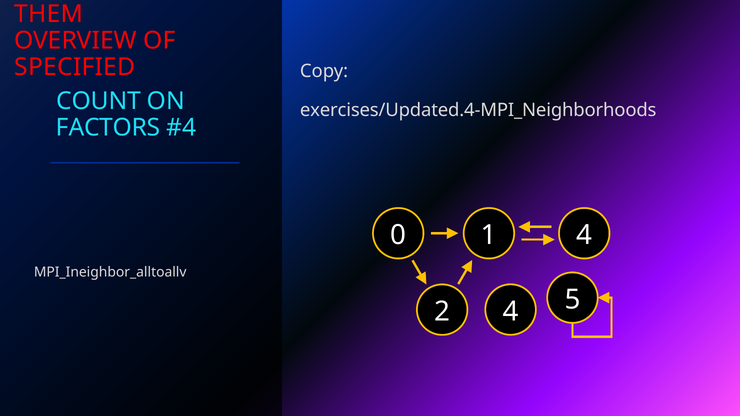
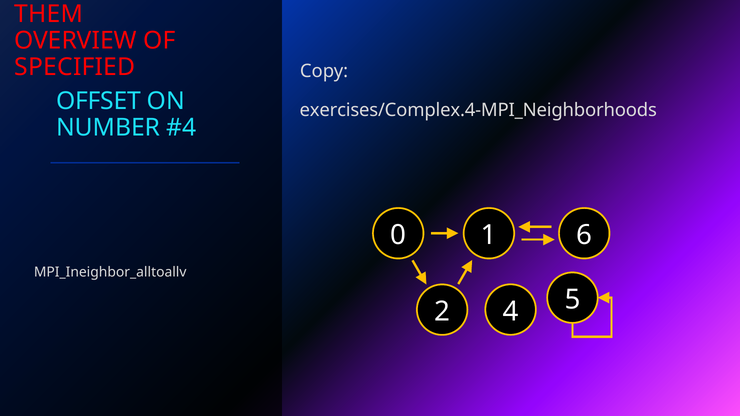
COUNT: COUNT -> OFFSET
exercises/Updated.4-MPI_Neighborhoods: exercises/Updated.4-MPI_Neighborhoods -> exercises/Complex.4-MPI_Neighborhoods
FACTORS: FACTORS -> NUMBER
1 4: 4 -> 6
